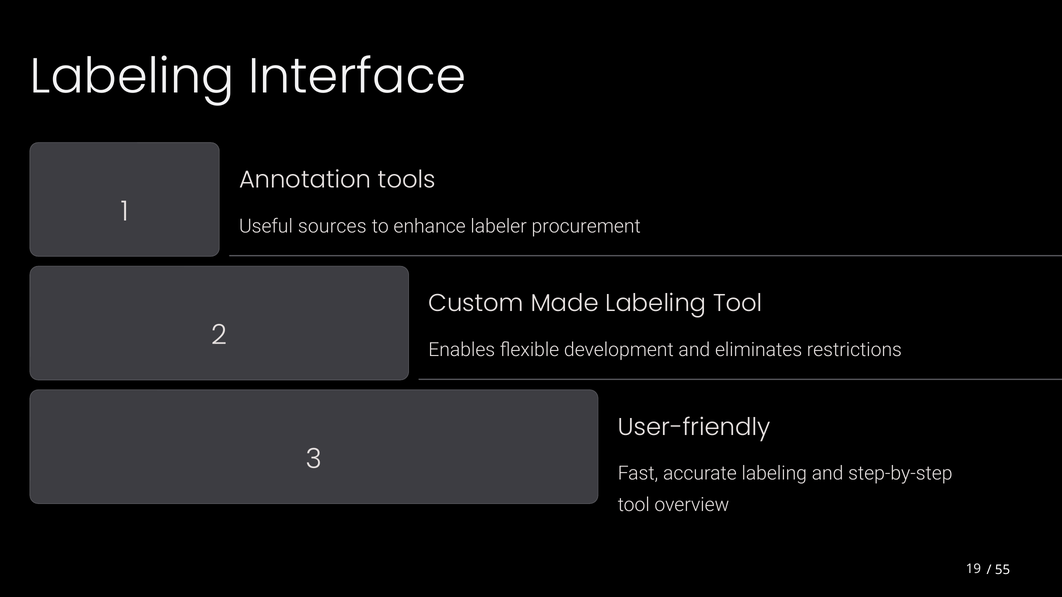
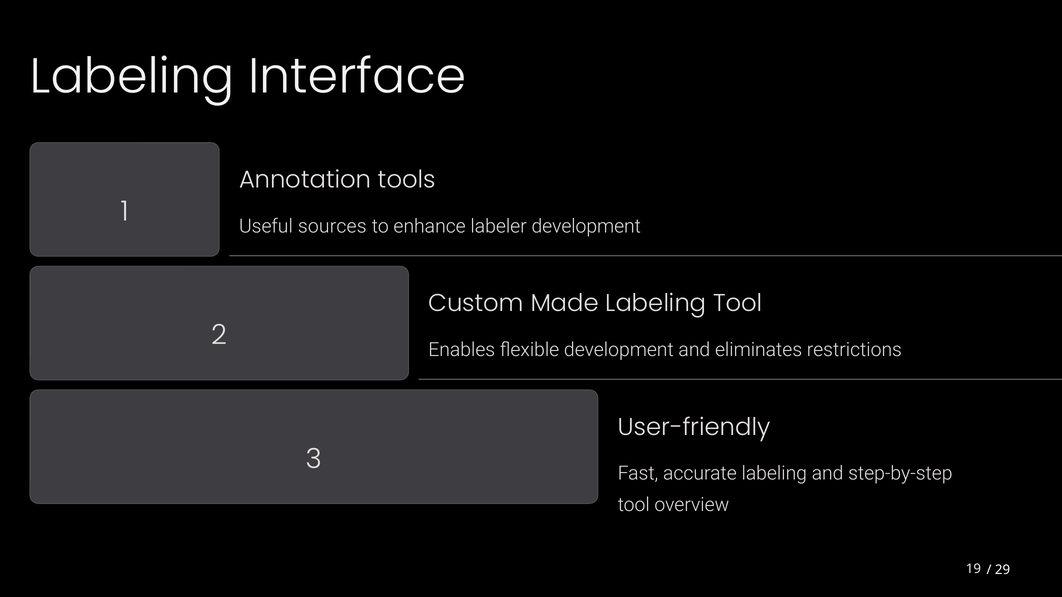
labeler procurement: procurement -> development
55: 55 -> 29
